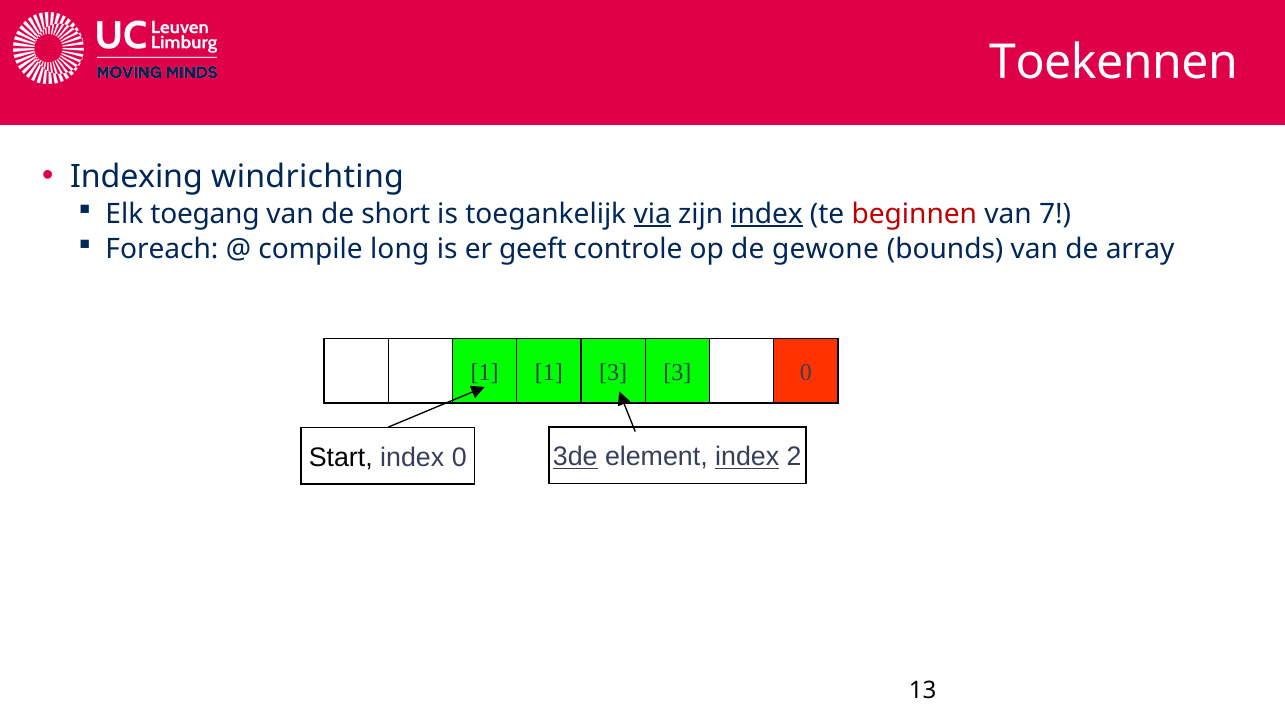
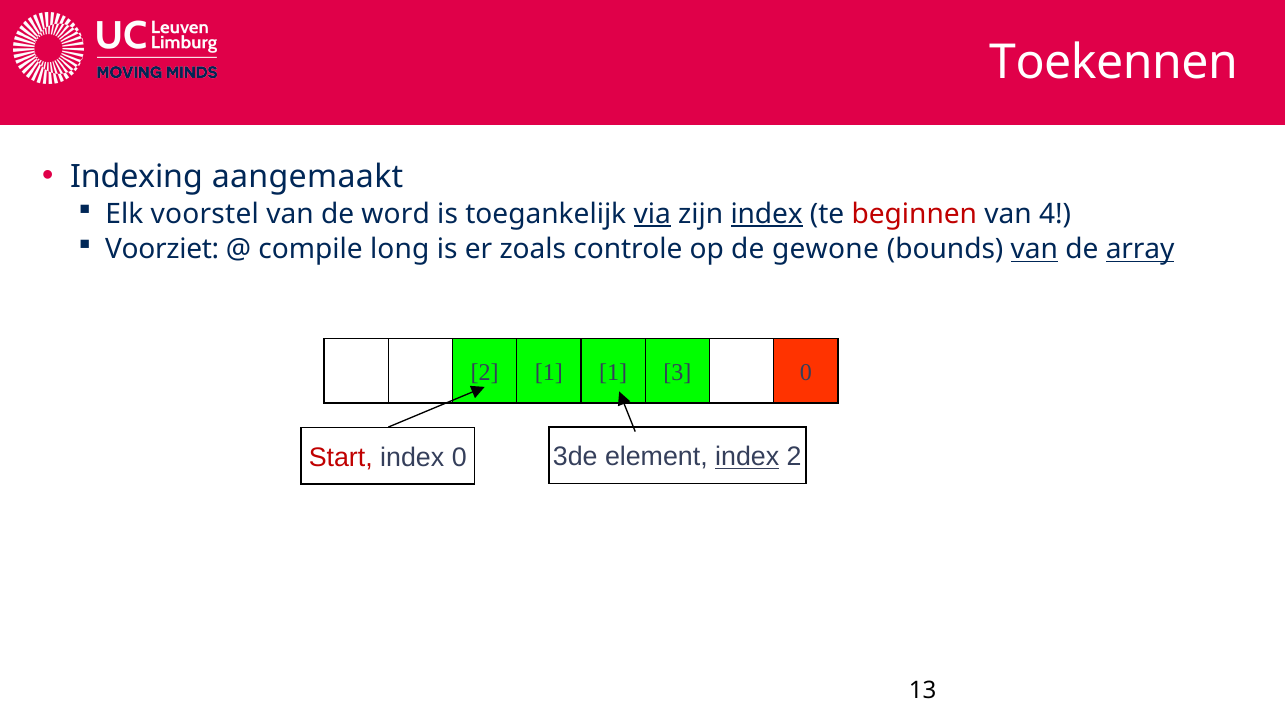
windrichting: windrichting -> aangemaakt
toegang: toegang -> voorstel
short: short -> word
7: 7 -> 4
Foreach: Foreach -> Voorziet
geeft: geeft -> zoals
van at (1034, 249) underline: none -> present
array underline: none -> present
1 at (485, 372): 1 -> 2
1 3: 3 -> 1
Start colour: black -> red
3de underline: present -> none
